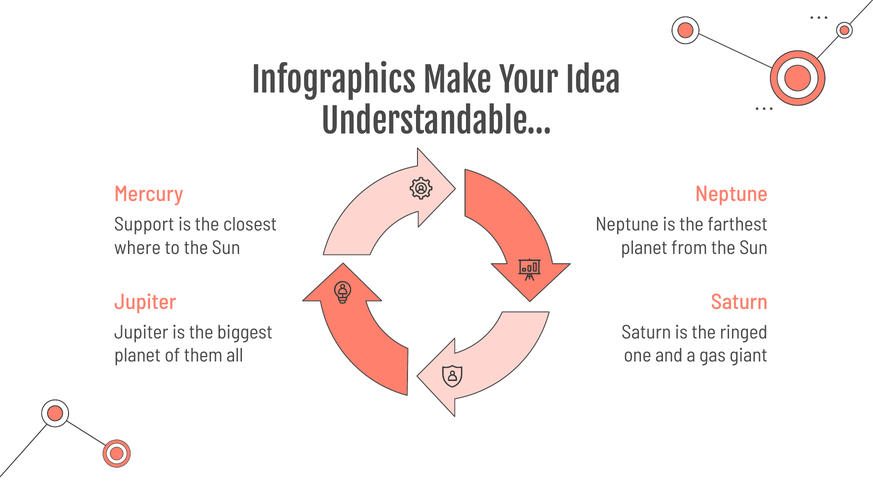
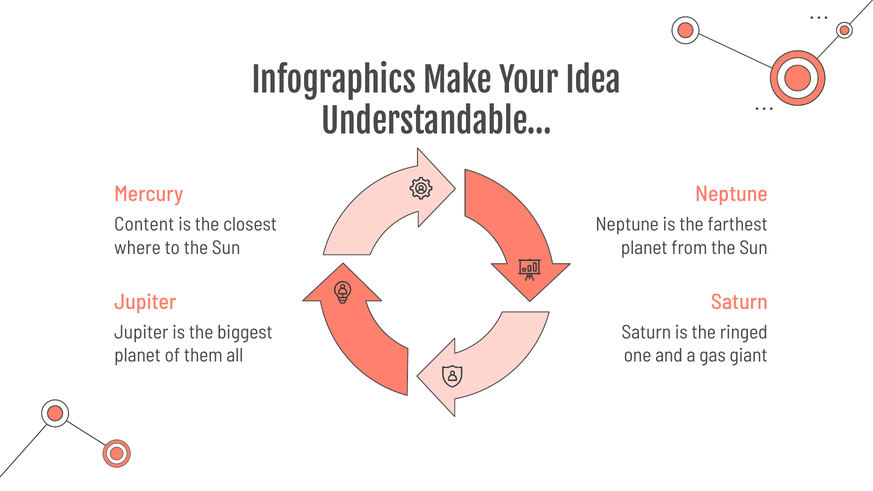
Support: Support -> Content
